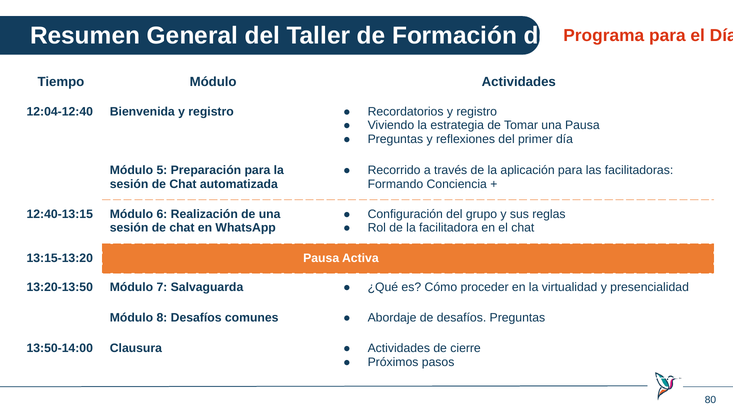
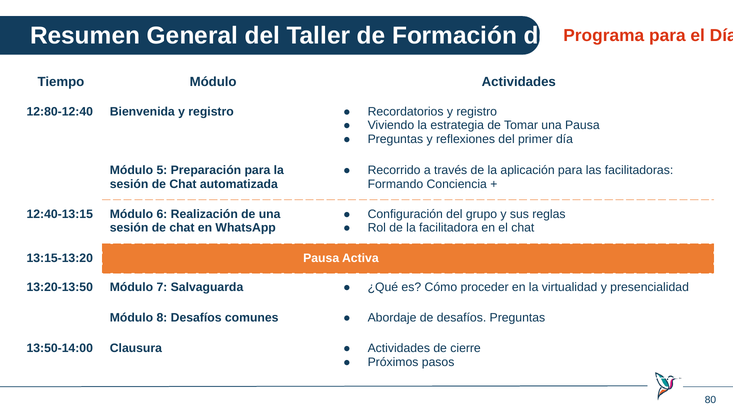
12:04-12:40: 12:04-12:40 -> 12:80-12:40
